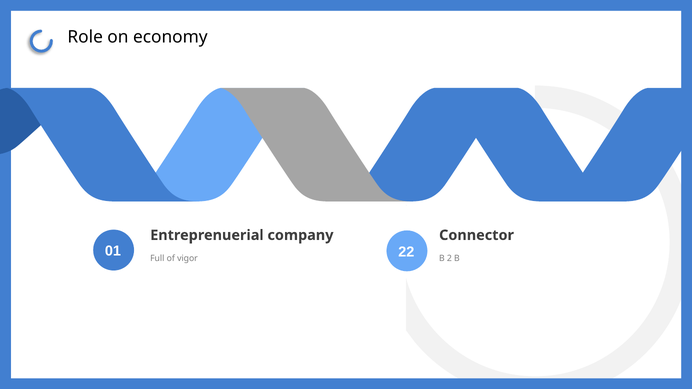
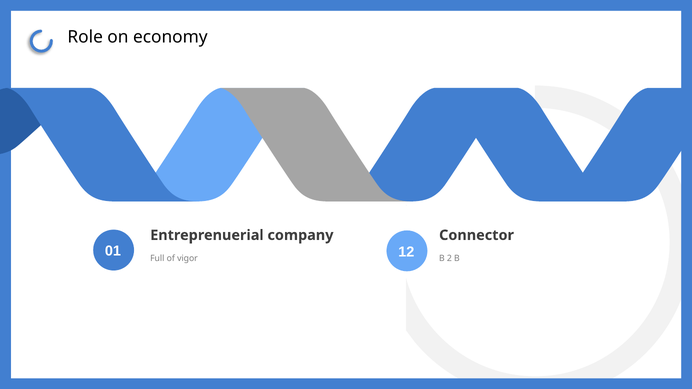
22: 22 -> 12
